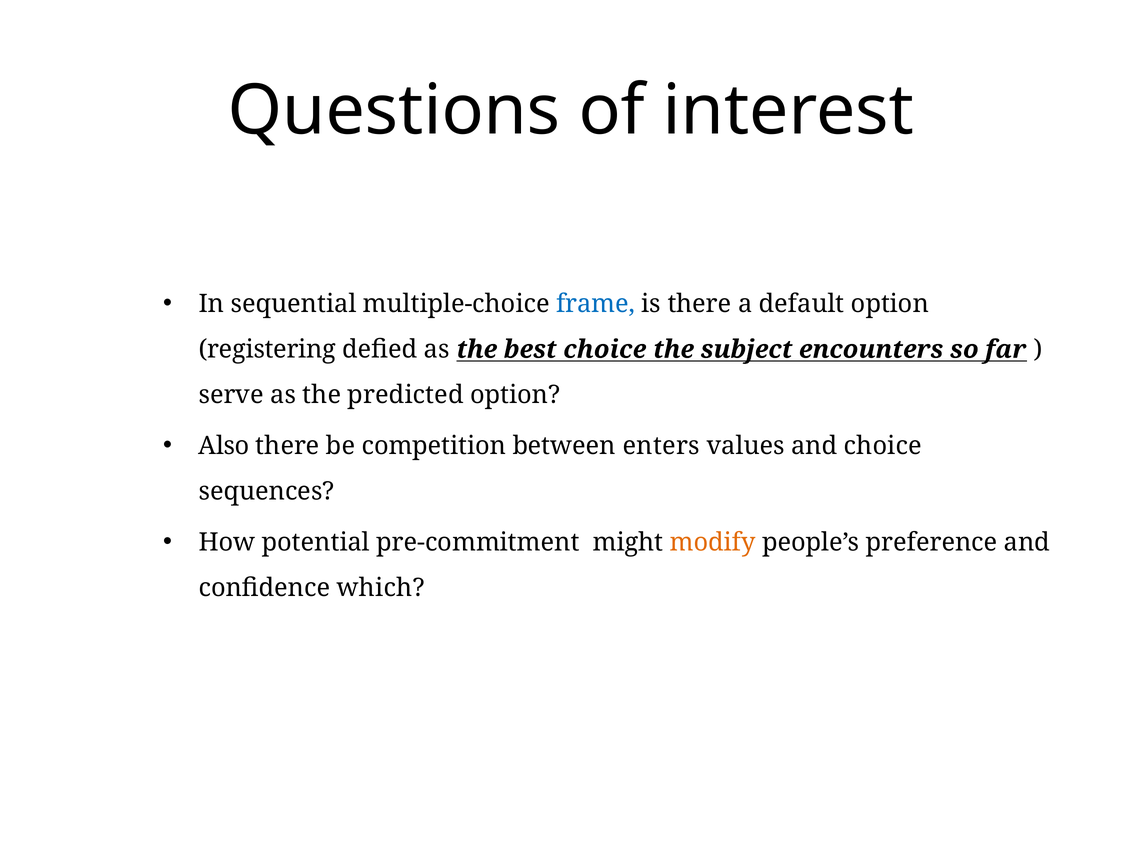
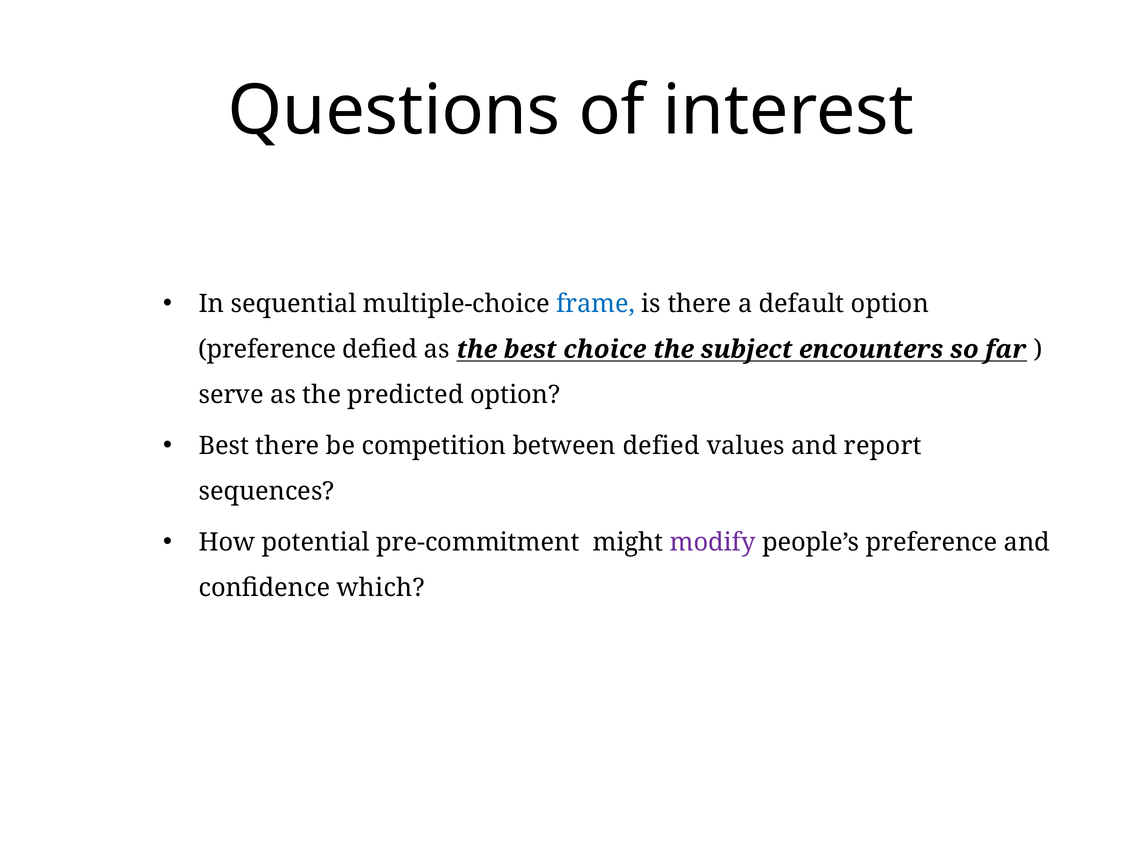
registering at (267, 349): registering -> preference
Also at (224, 445): Also -> Best
between enters: enters -> defied
and choice: choice -> report
modify colour: orange -> purple
